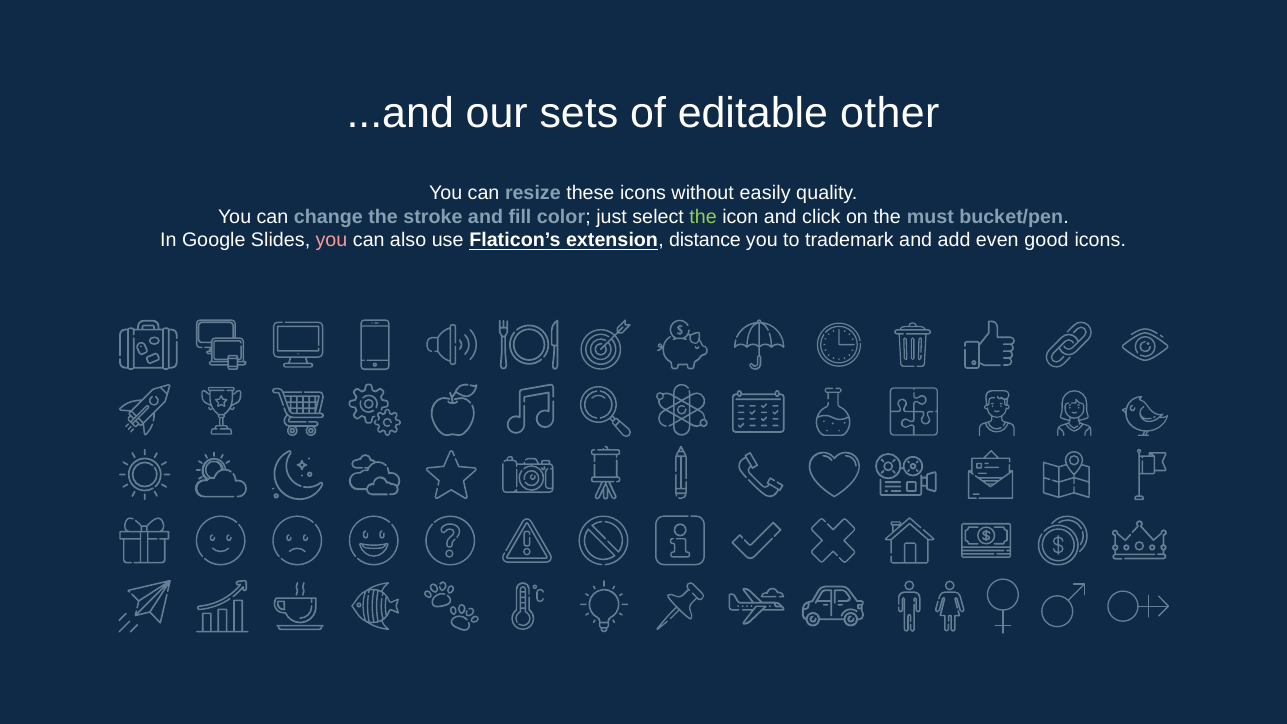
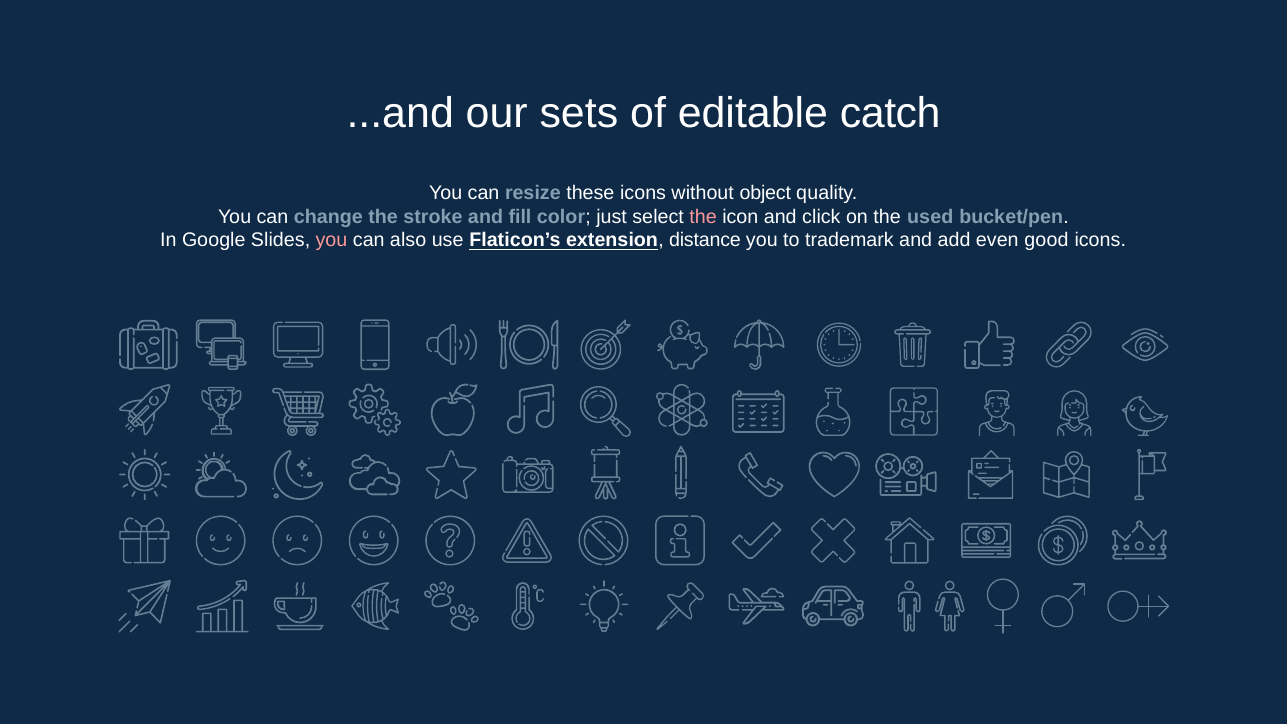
other: other -> catch
easily: easily -> object
the at (703, 217) colour: light green -> pink
must: must -> used
